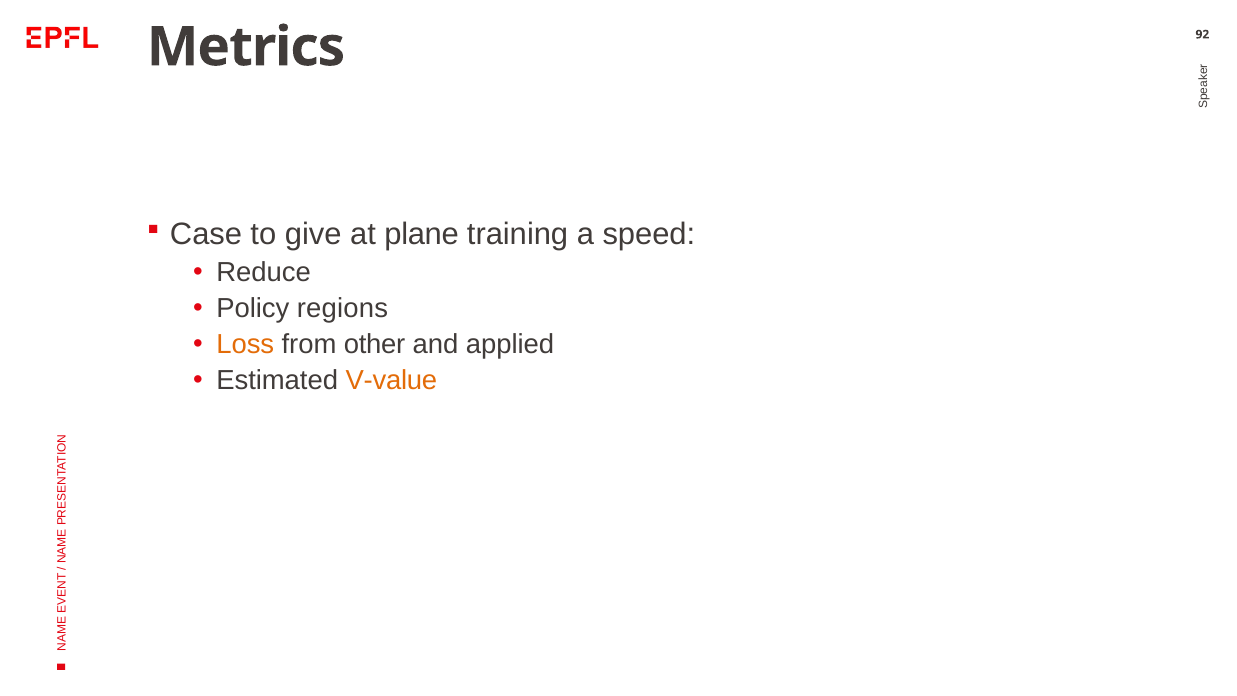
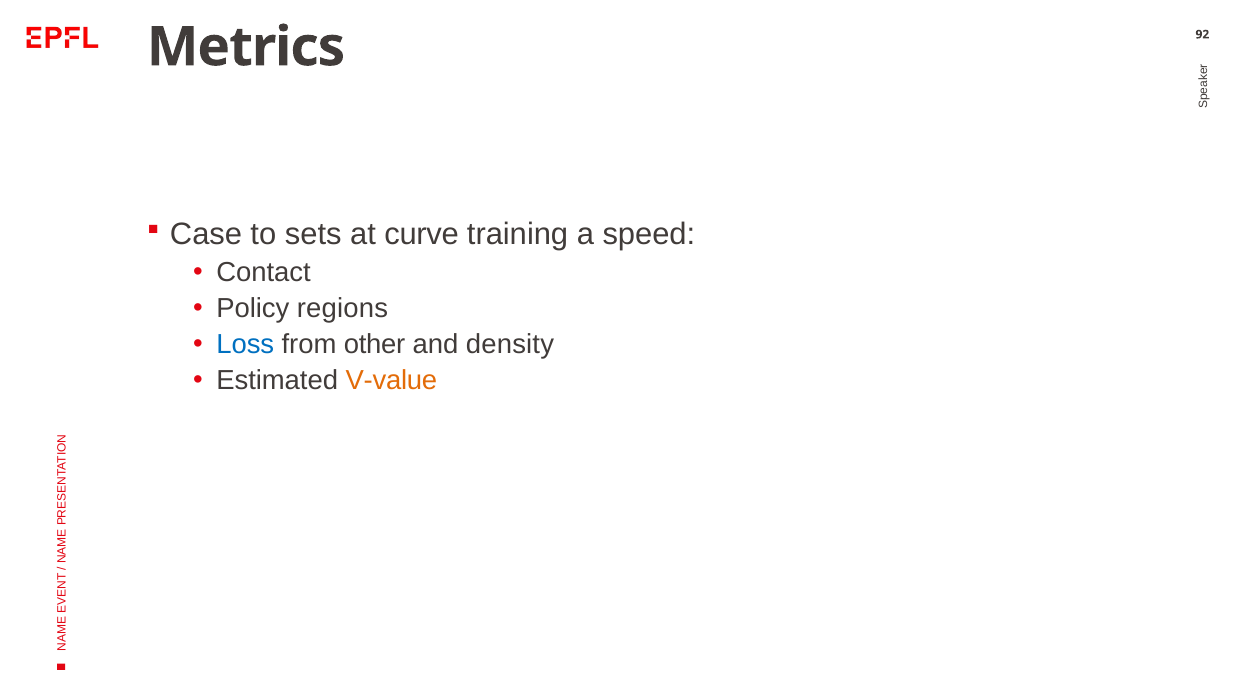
give: give -> sets
plane: plane -> curve
Reduce: Reduce -> Contact
Loss colour: orange -> blue
applied: applied -> density
